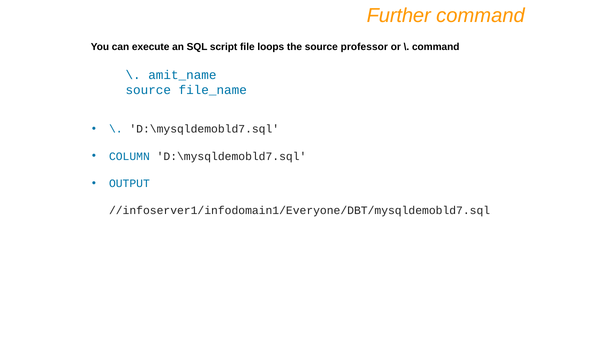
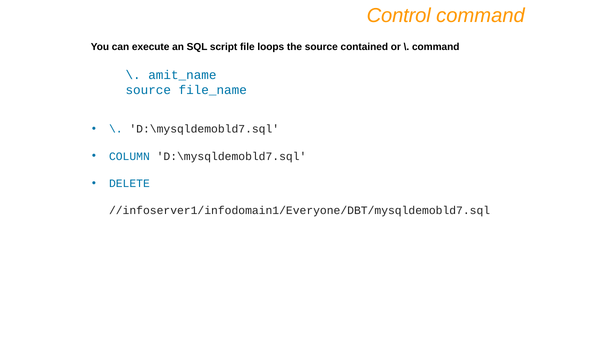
Further: Further -> Control
professor: professor -> contained
OUTPUT: OUTPUT -> DELETE
